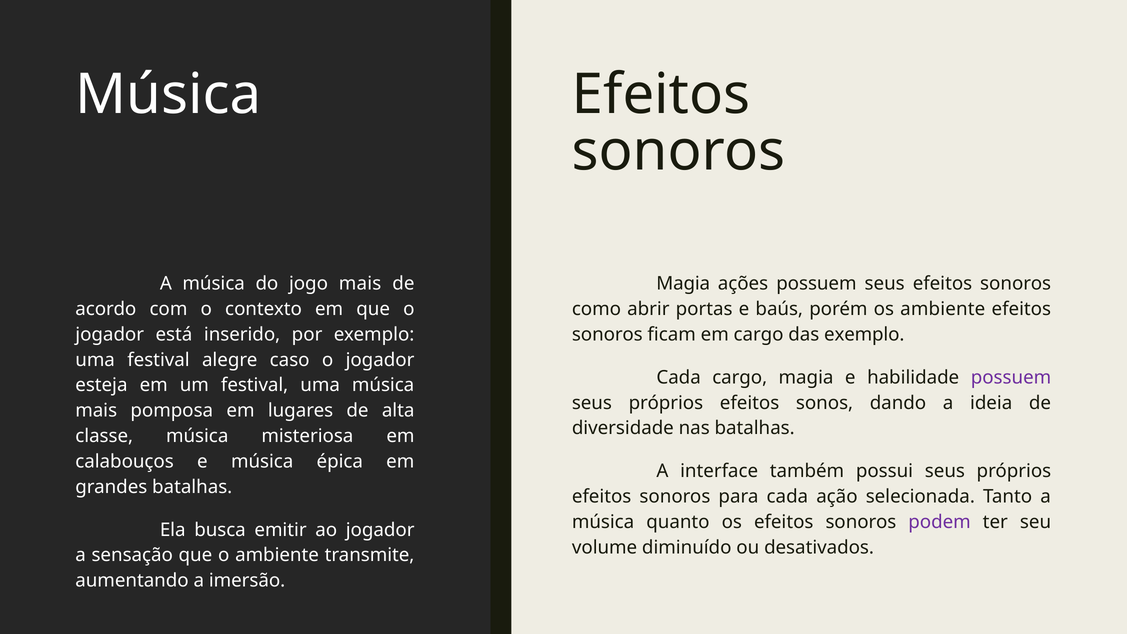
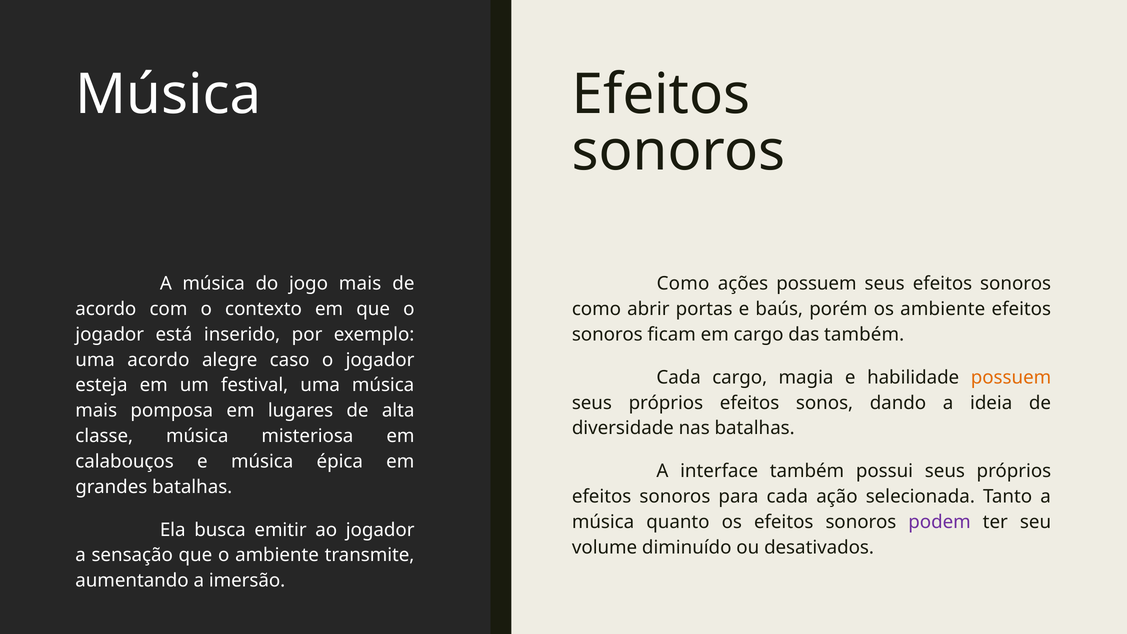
Magia at (683, 284): Magia -> Como
das exemplo: exemplo -> também
uma festival: festival -> acordo
possuem at (1011, 377) colour: purple -> orange
